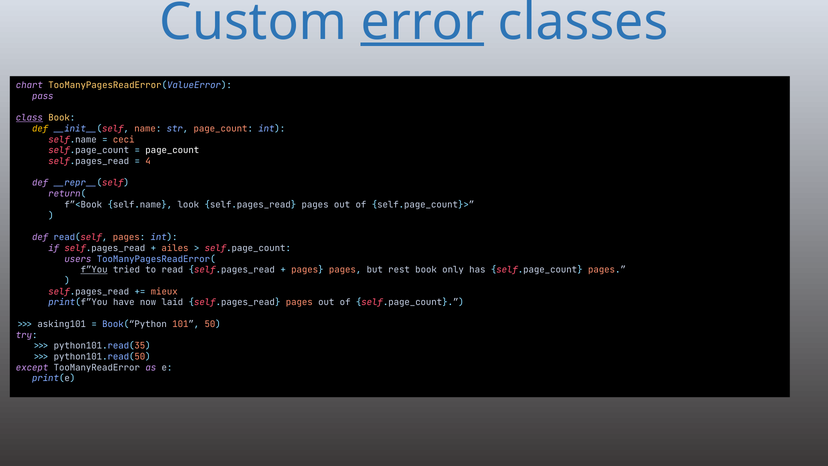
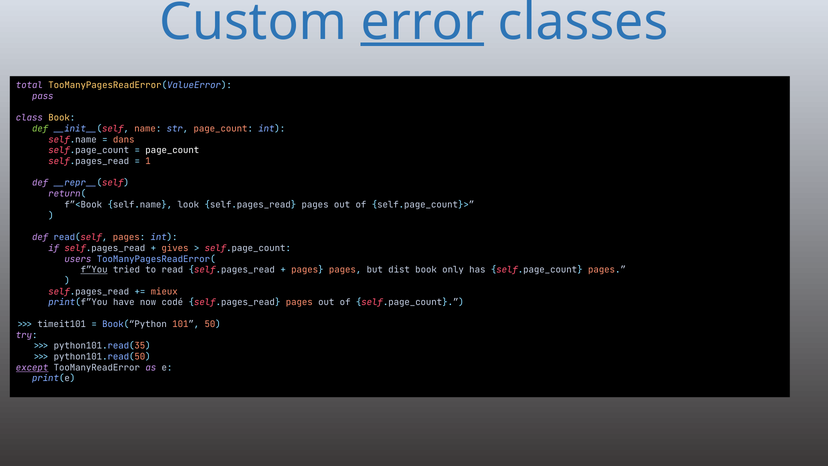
chart: chart -> total
class underline: present -> none
def at (40, 129) colour: yellow -> light green
ceci: ceci -> dans
4: 4 -> 1
ailes: ailes -> gives
rest: rest -> dist
laid: laid -> codé
asking101: asking101 -> timeit101
except underline: none -> present
